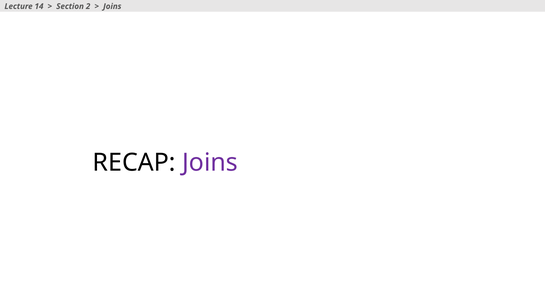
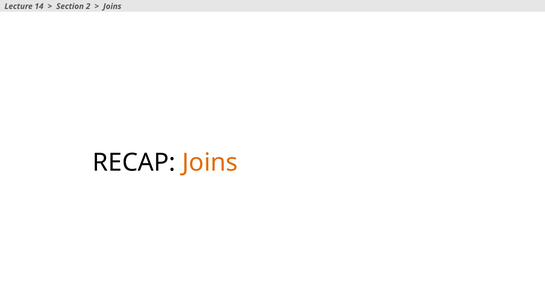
Joins at (210, 162) colour: purple -> orange
